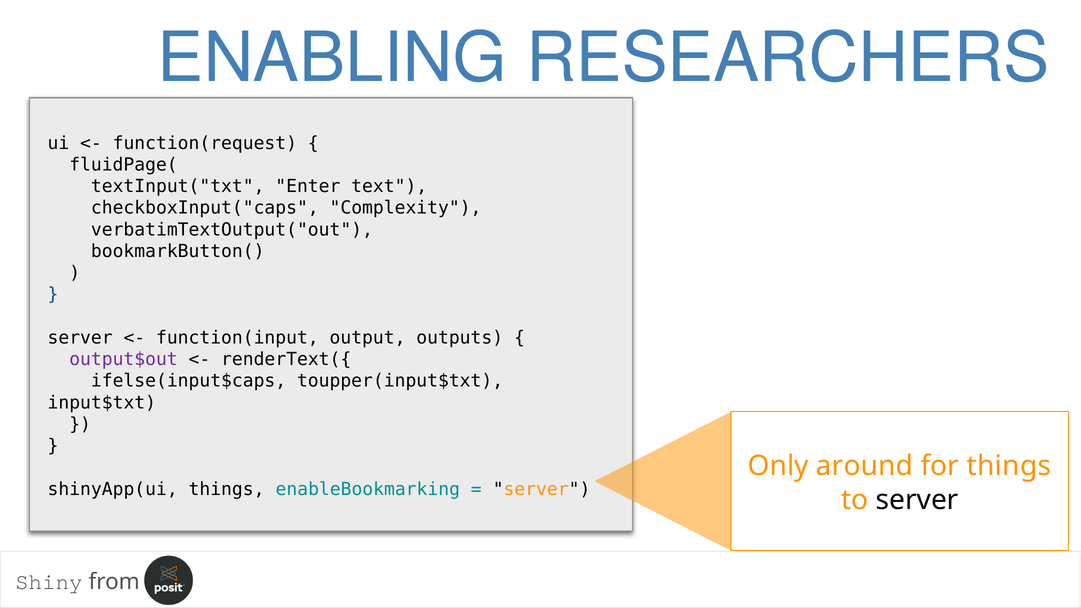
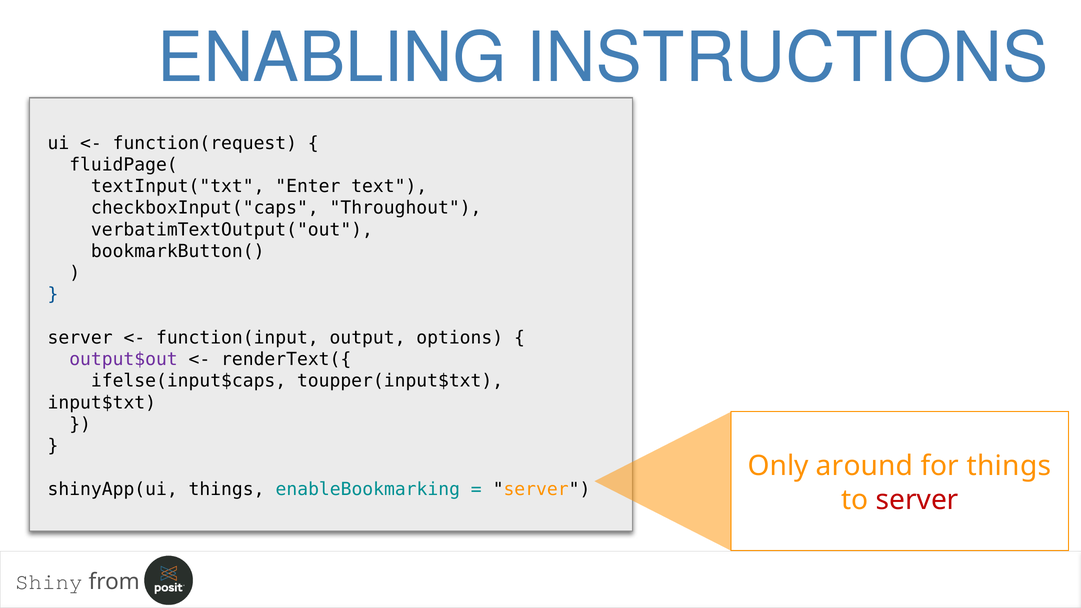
RESEARCHERS: RESEARCHERS -> INSTRUCTIONS
Complexity: Complexity -> Throughout
outputs: outputs -> options
server at (917, 500) colour: black -> red
